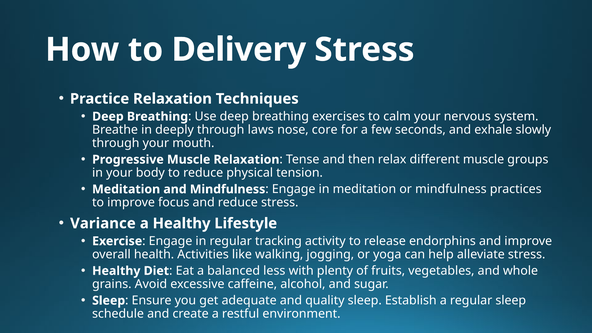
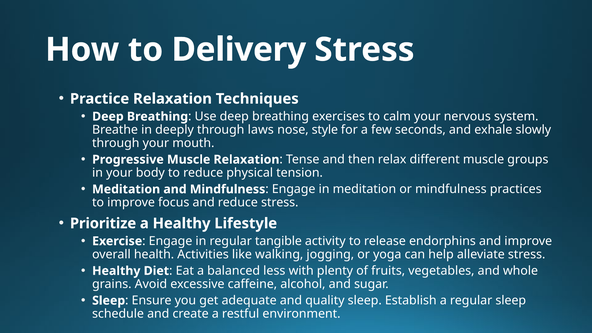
core: core -> style
Variance: Variance -> Prioritize
tracking: tracking -> tangible
